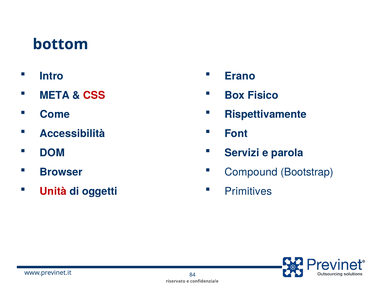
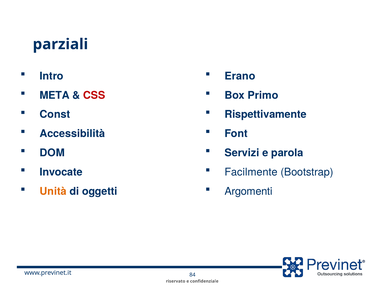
bottom: bottom -> parziali
Fisico: Fisico -> Primo
Come: Come -> Const
Browser: Browser -> Invocate
Compound: Compound -> Facilmente
Unità colour: red -> orange
Primitives: Primitives -> Argomenti
